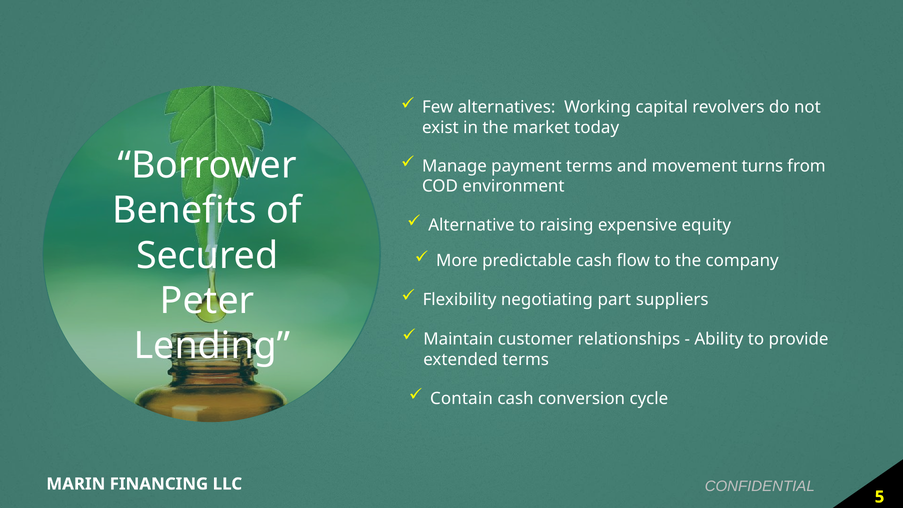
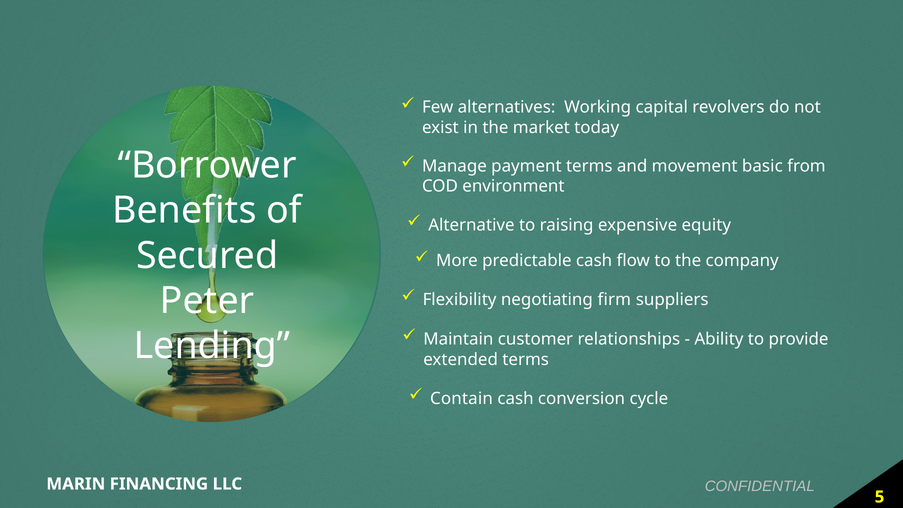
turns: turns -> basic
part: part -> firm
